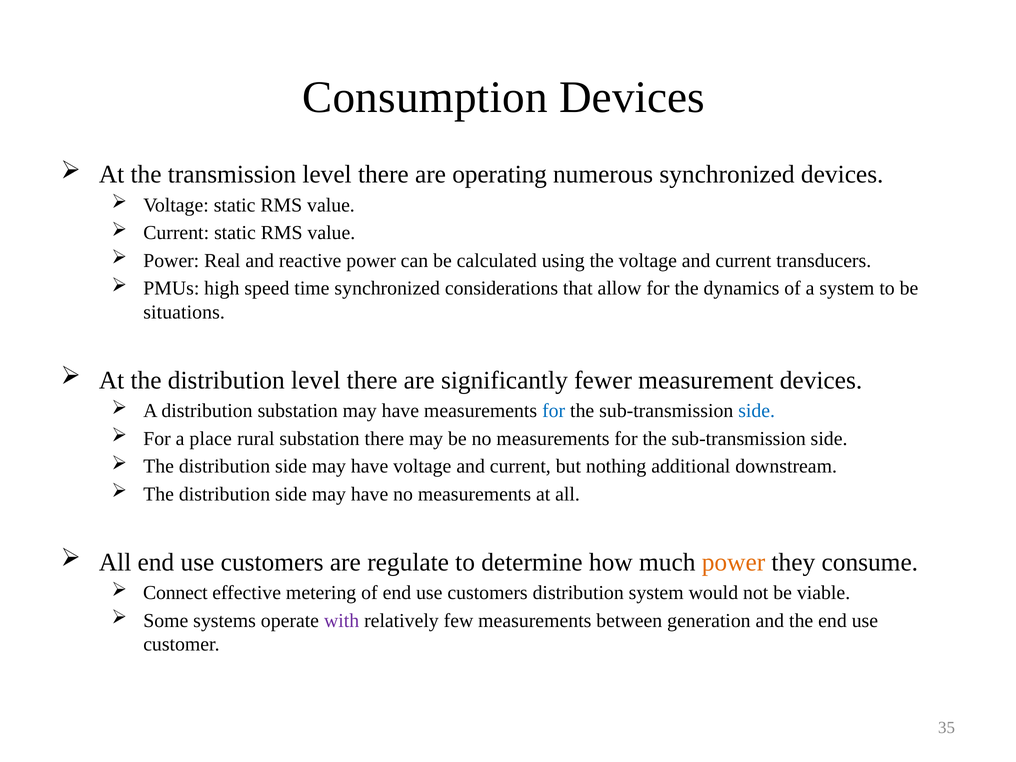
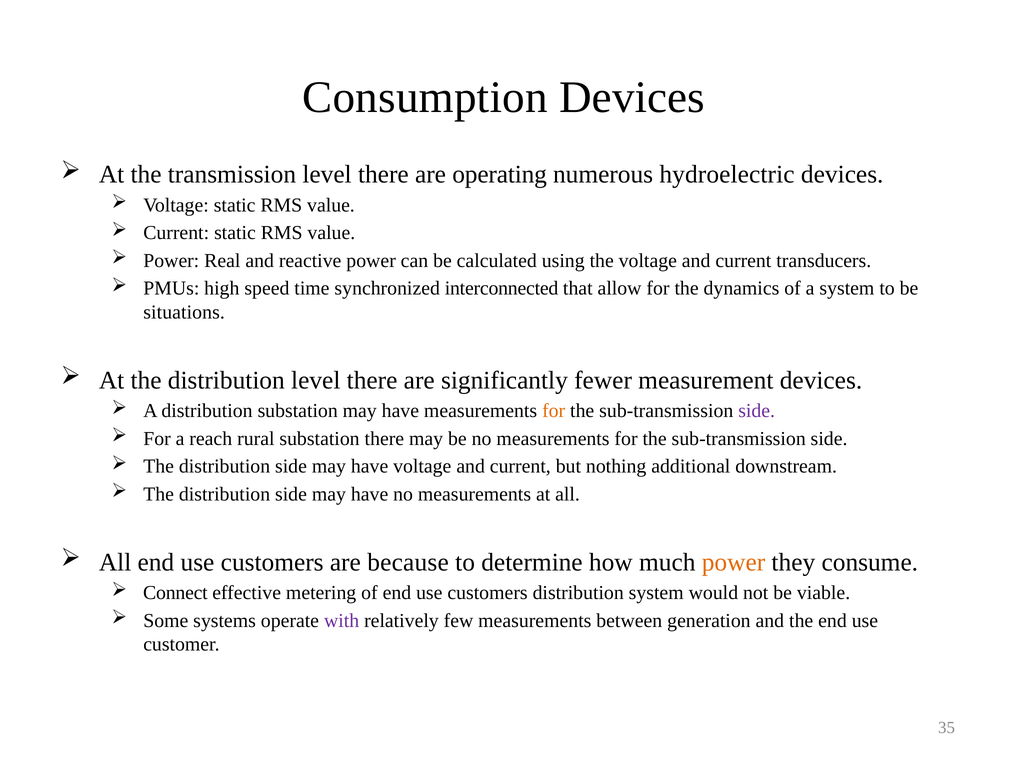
numerous synchronized: synchronized -> hydroelectric
considerations: considerations -> interconnected
for at (554, 411) colour: blue -> orange
side at (757, 411) colour: blue -> purple
place: place -> reach
regulate: regulate -> because
